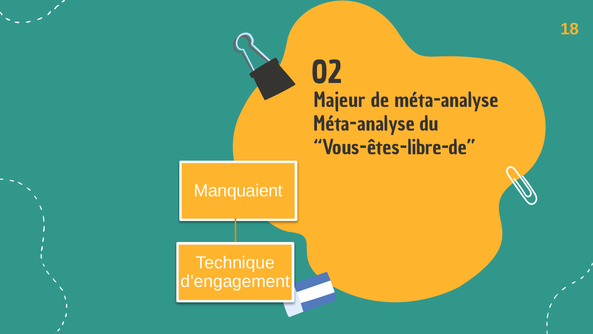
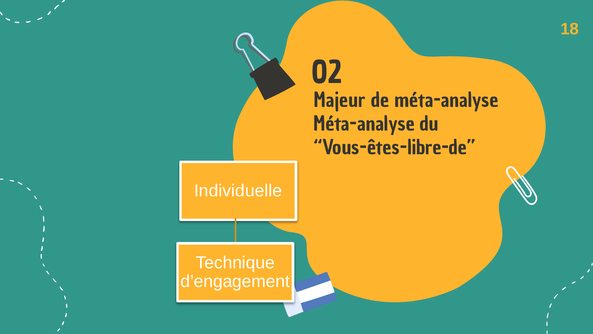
Manquaient: Manquaient -> Individuelle
